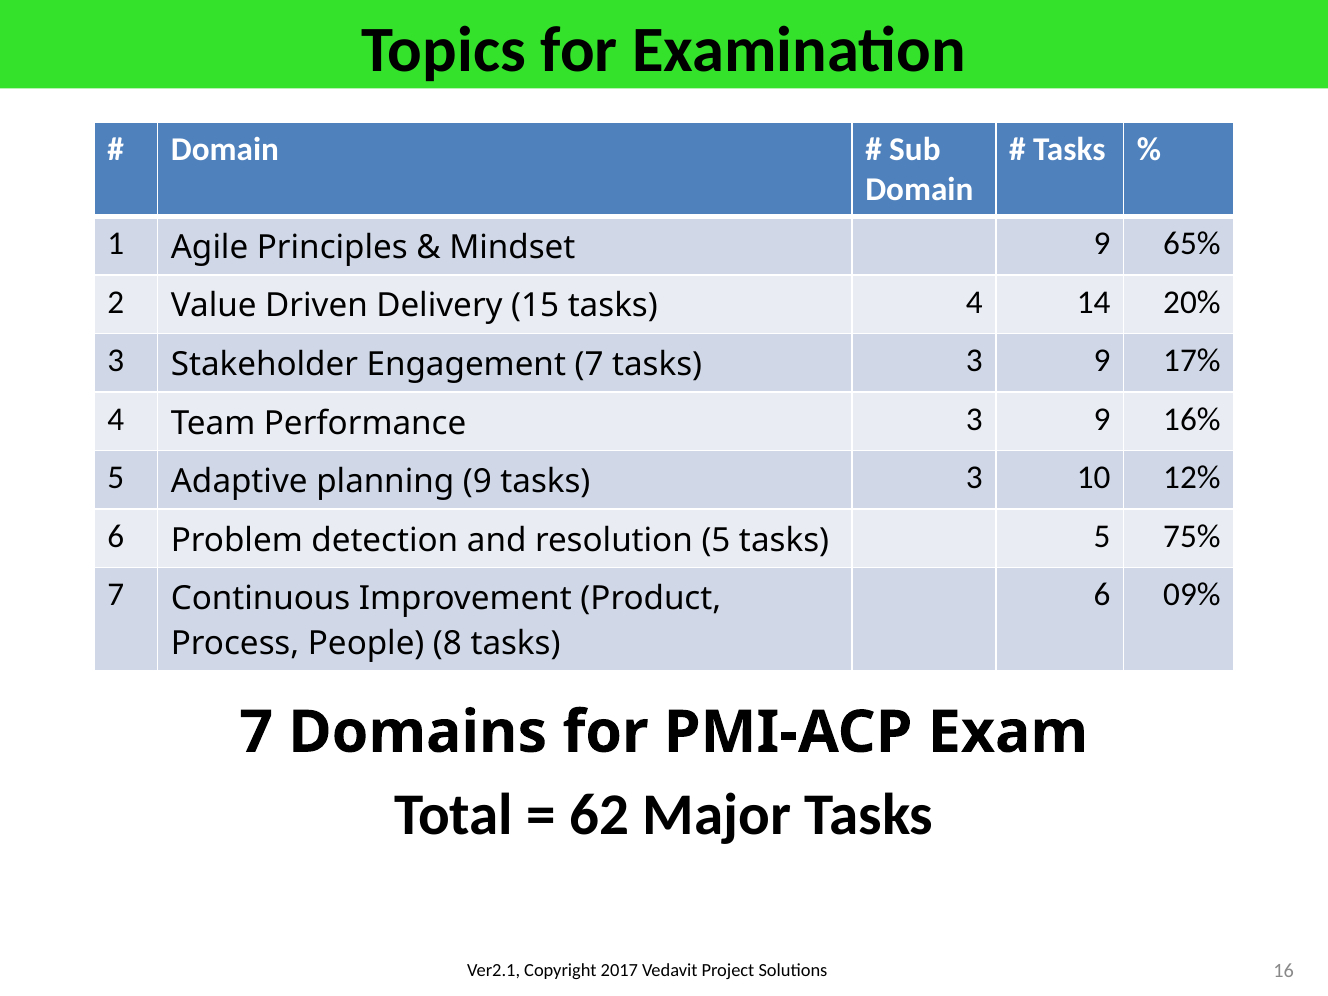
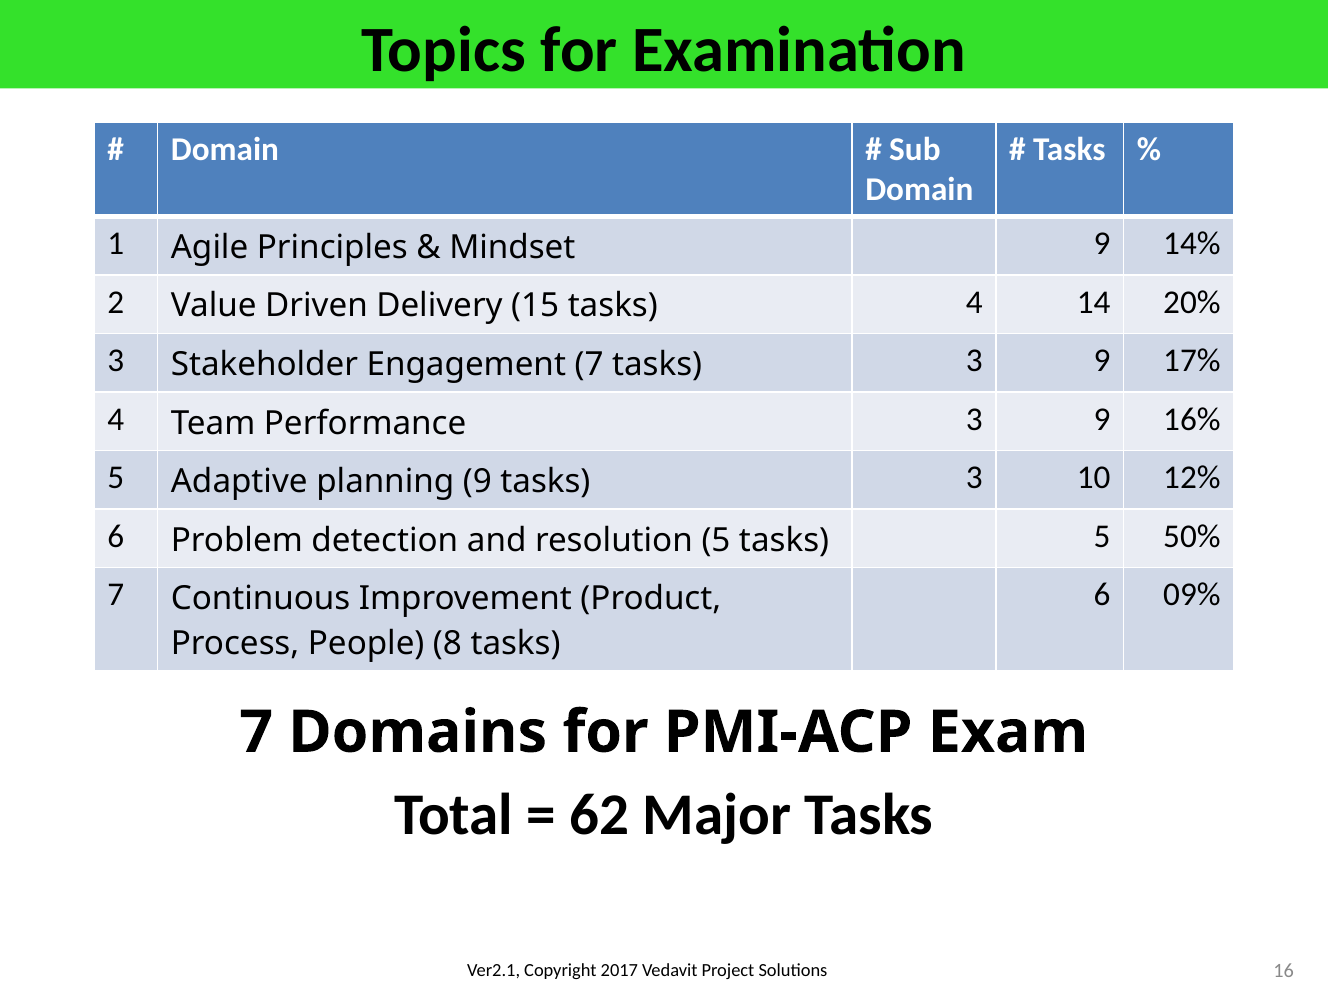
65%: 65% -> 14%
75%: 75% -> 50%
